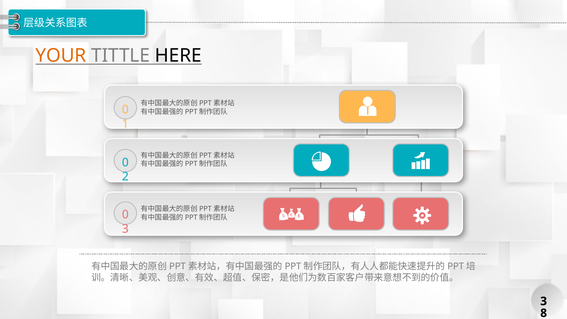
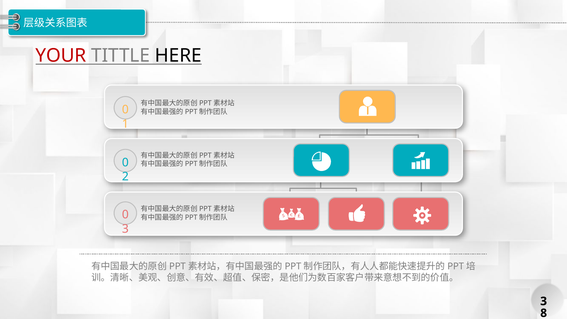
YOUR colour: orange -> red
